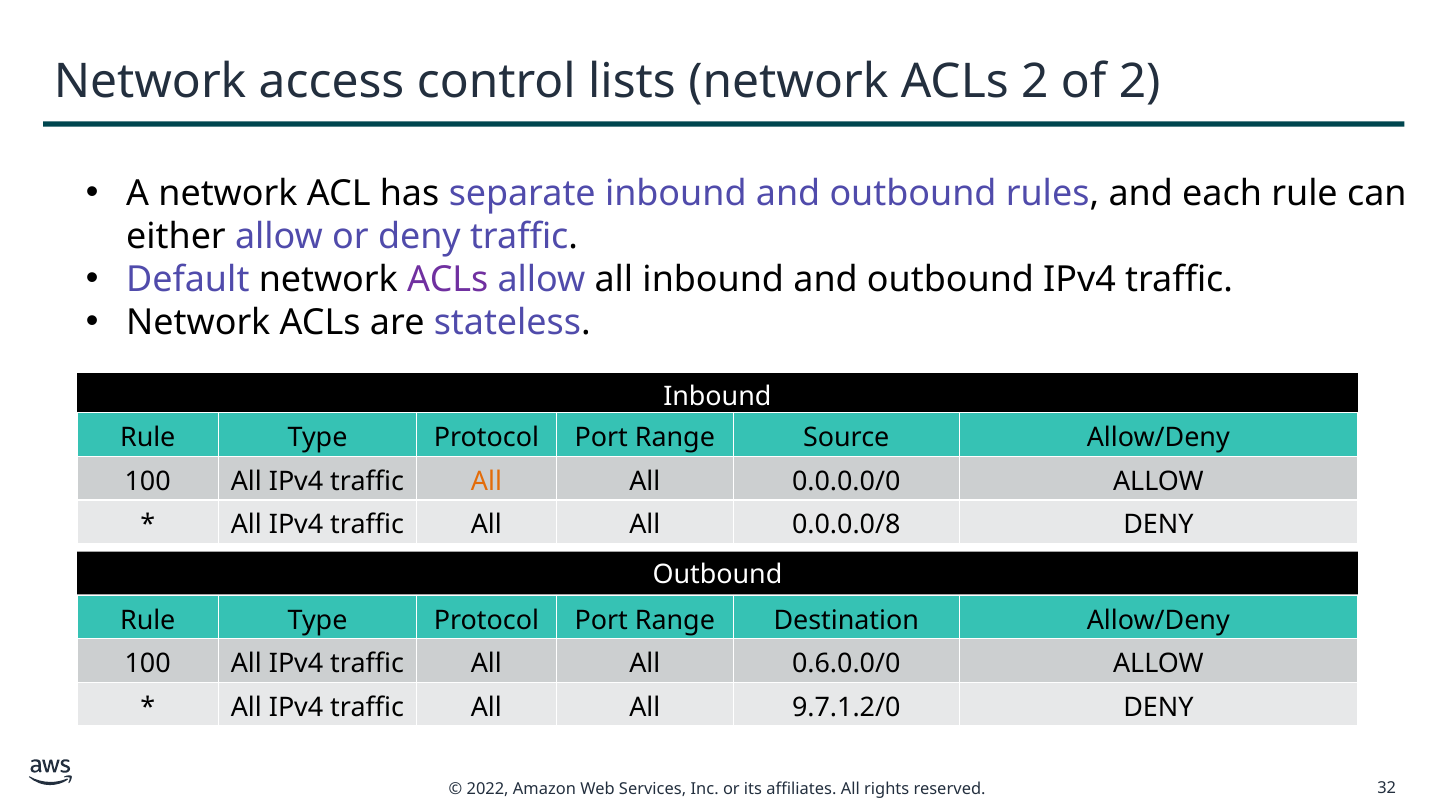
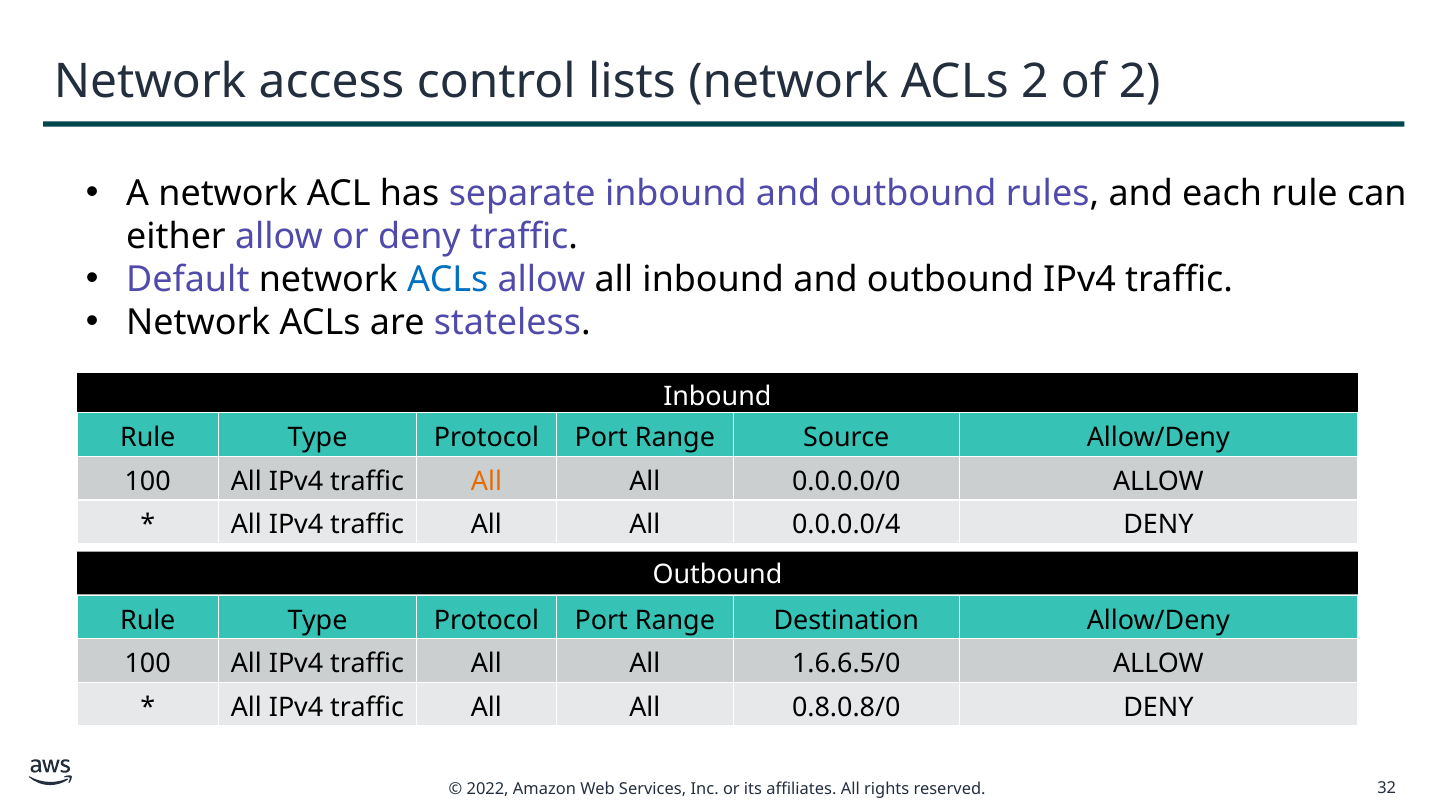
ACLs at (448, 279) colour: purple -> blue
0.0.0.0/8: 0.0.0.0/8 -> 0.0.0.0/4
0.6.0.0/0: 0.6.0.0/0 -> 1.6.6.5/0
9.7.1.2/0: 9.7.1.2/0 -> 0.8.0.8/0
